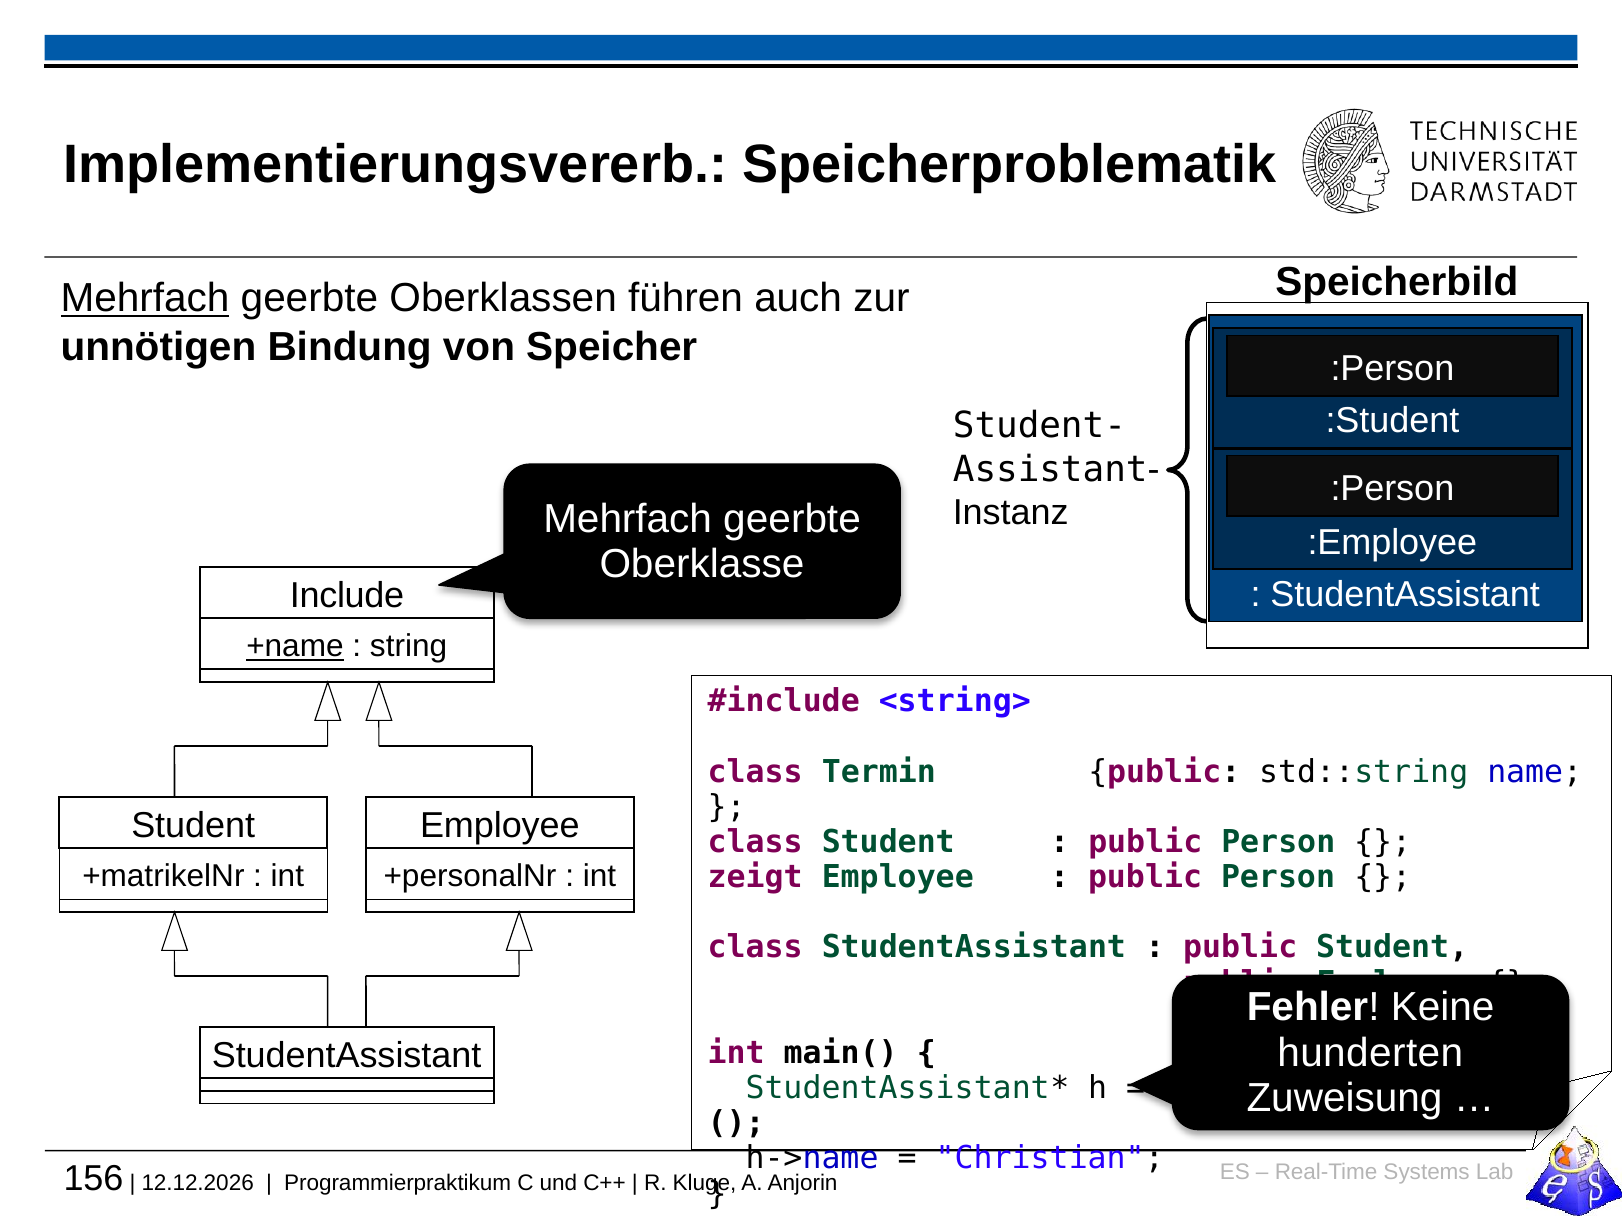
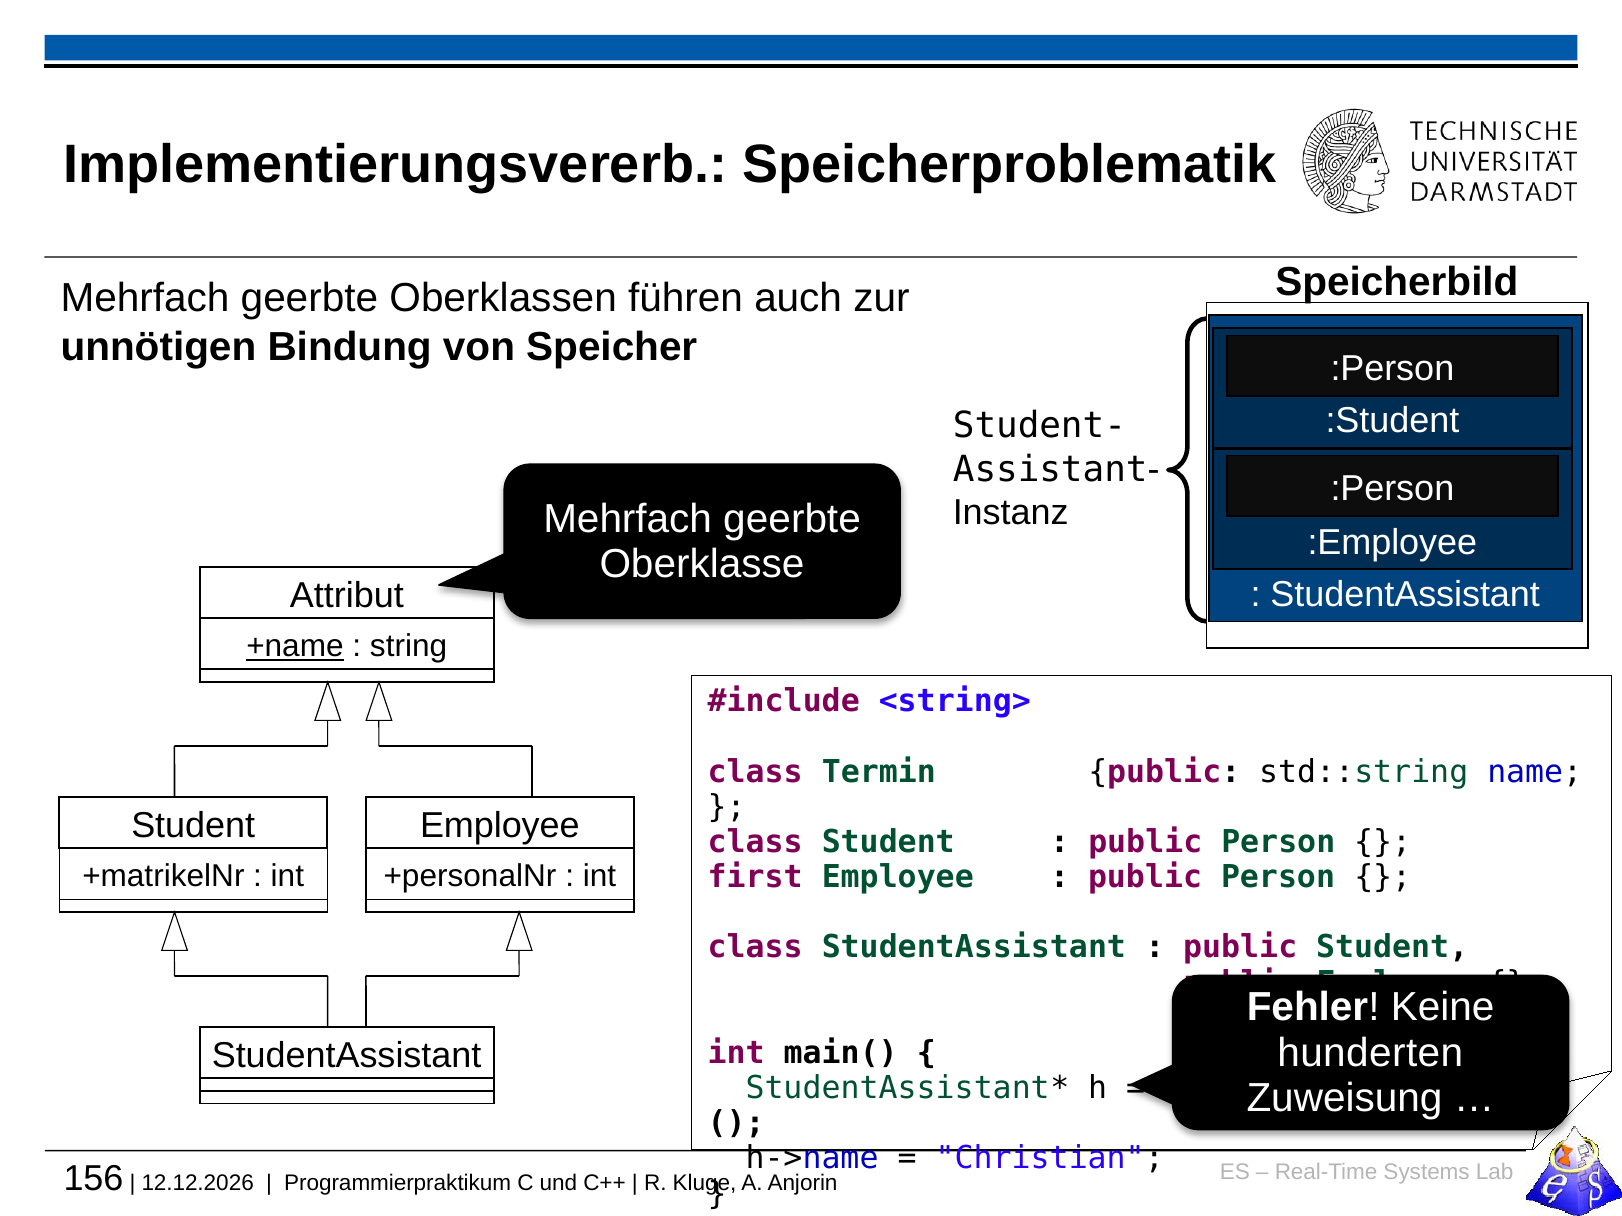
Mehrfach at (145, 299) underline: present -> none
Include: Include -> Attribut
zeigt: zeigt -> first
